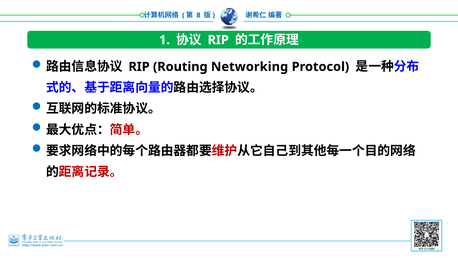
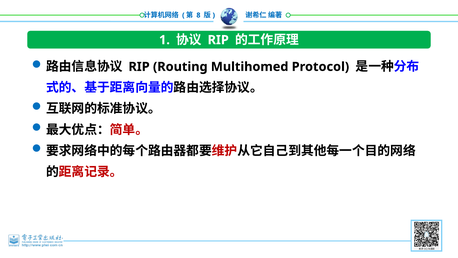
Networking: Networking -> Multihomed
